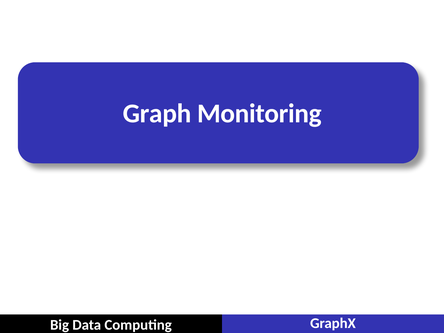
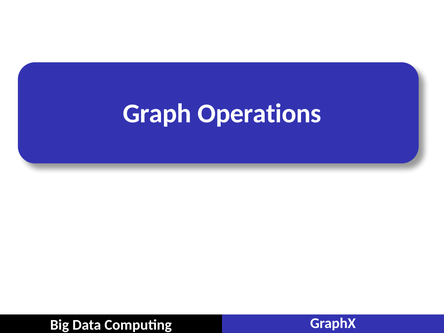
Monitoring: Monitoring -> Operations
